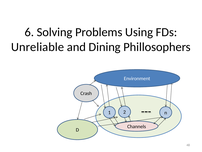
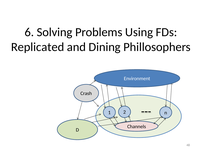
Unreliable: Unreliable -> Replicated
